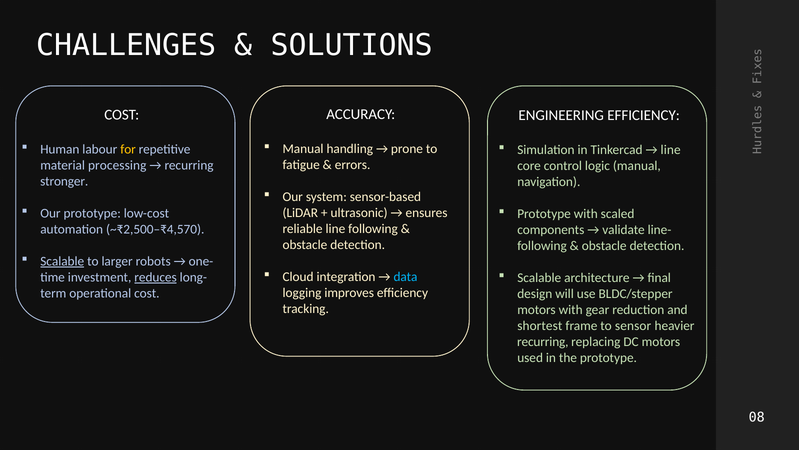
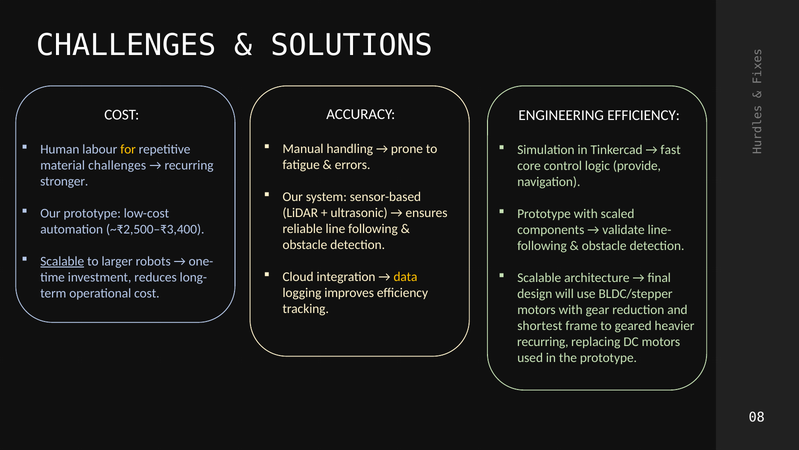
line at (671, 150): line -> fast
material processing: processing -> challenges
logic manual: manual -> provide
~₹2,500–₹4,570: ~₹2,500–₹4,570 -> ~₹2,500–₹3,400
data colour: light blue -> yellow
reduces underline: present -> none
sensor: sensor -> geared
